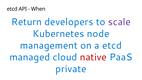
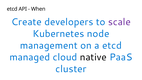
Return: Return -> Create
native colour: red -> black
private: private -> cluster
